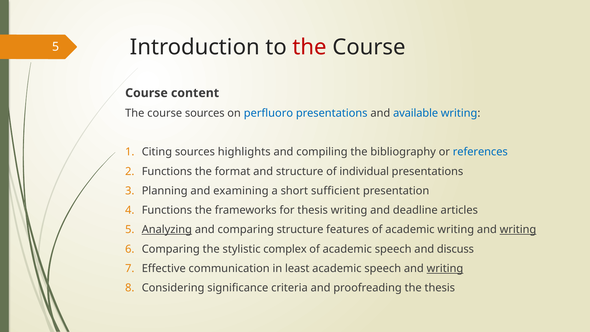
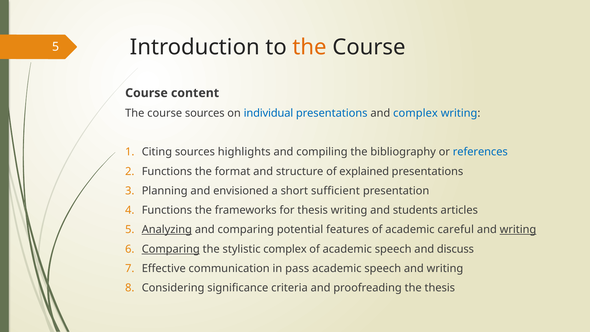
the at (310, 47) colour: red -> orange
perfluoro: perfluoro -> individual
and available: available -> complex
individual: individual -> explained
examining: examining -> envisioned
deadline: deadline -> students
comparing structure: structure -> potential
academic writing: writing -> careful
Comparing at (171, 249) underline: none -> present
least: least -> pass
writing at (445, 268) underline: present -> none
